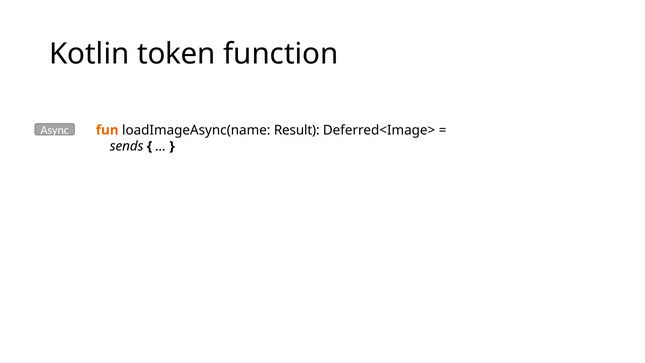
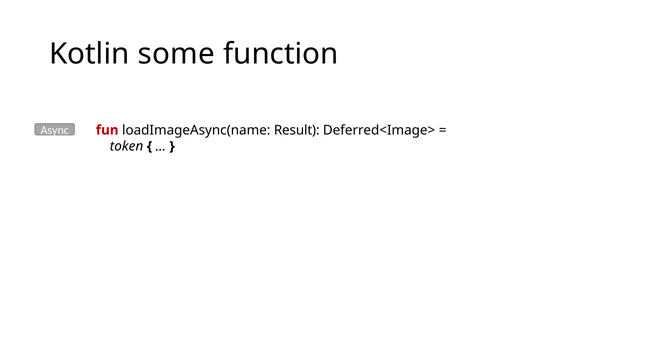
token: token -> some
fun colour: orange -> red
sends: sends -> token
